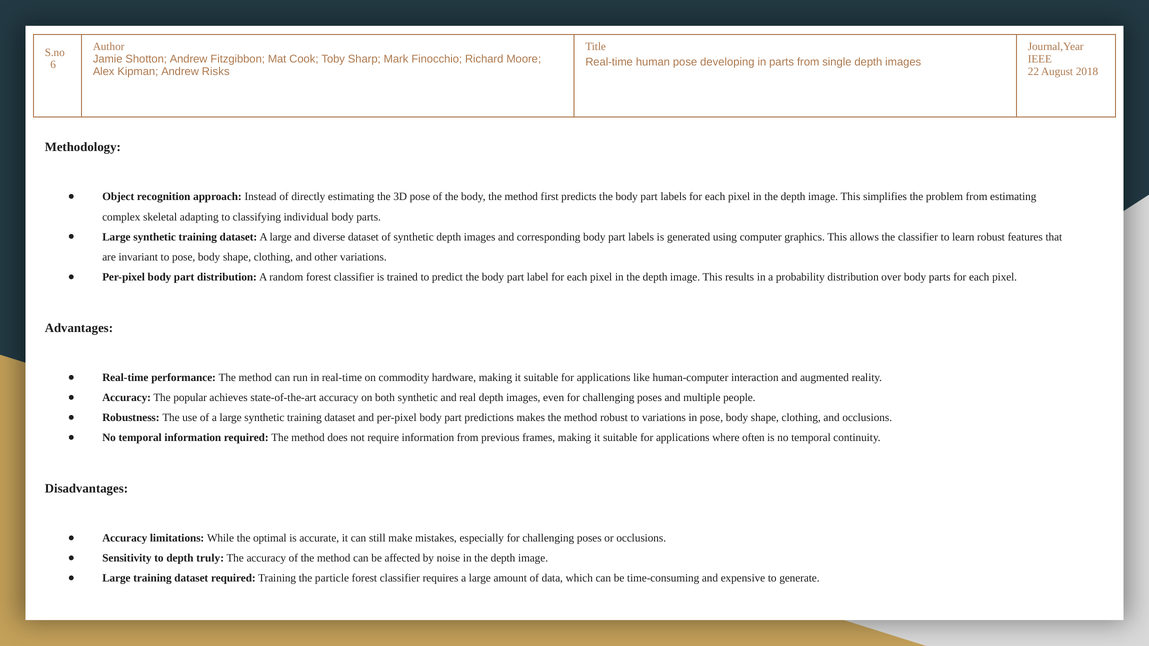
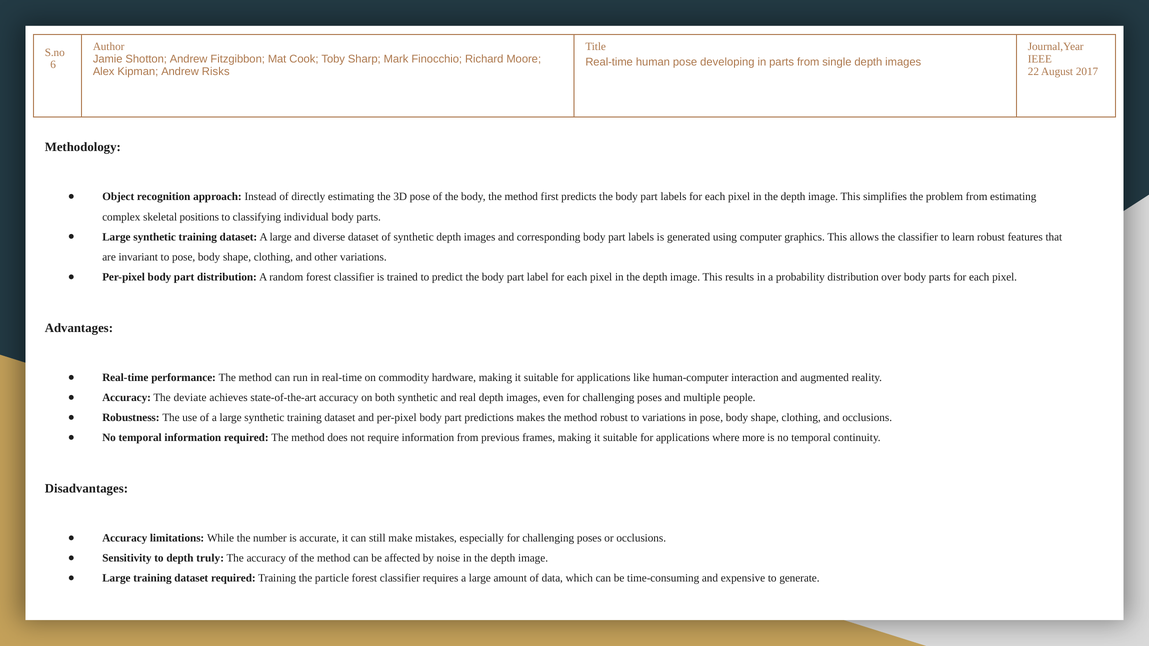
2018: 2018 -> 2017
adapting: adapting -> positions
popular: popular -> deviate
often: often -> more
optimal: optimal -> number
